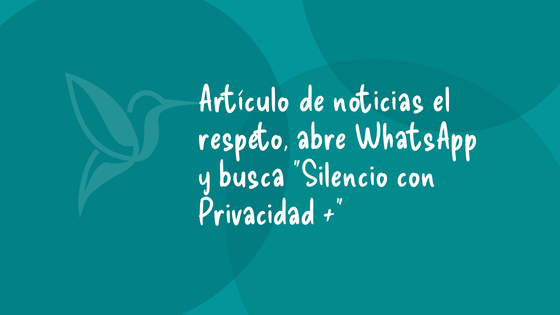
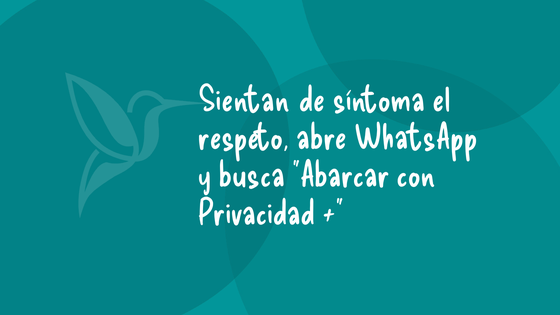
Artículo: Artículo -> Sientan
noticias: noticias -> síntoma
Silencio: Silencio -> Abarcar
